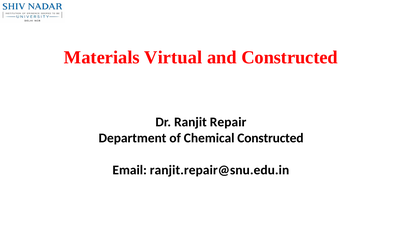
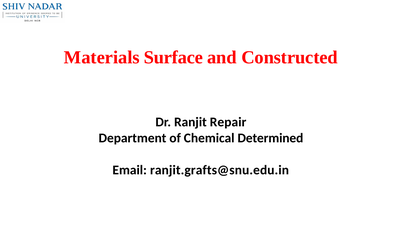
Virtual: Virtual -> Surface
Chemical Constructed: Constructed -> Determined
ranjit.repair@snu.edu.in: ranjit.repair@snu.edu.in -> ranjit.grafts@snu.edu.in
